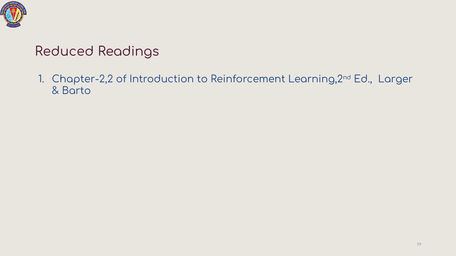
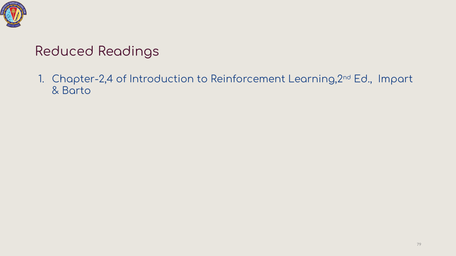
Chapter-2,2: Chapter-2,2 -> Chapter-2,4
Larger: Larger -> Impart
